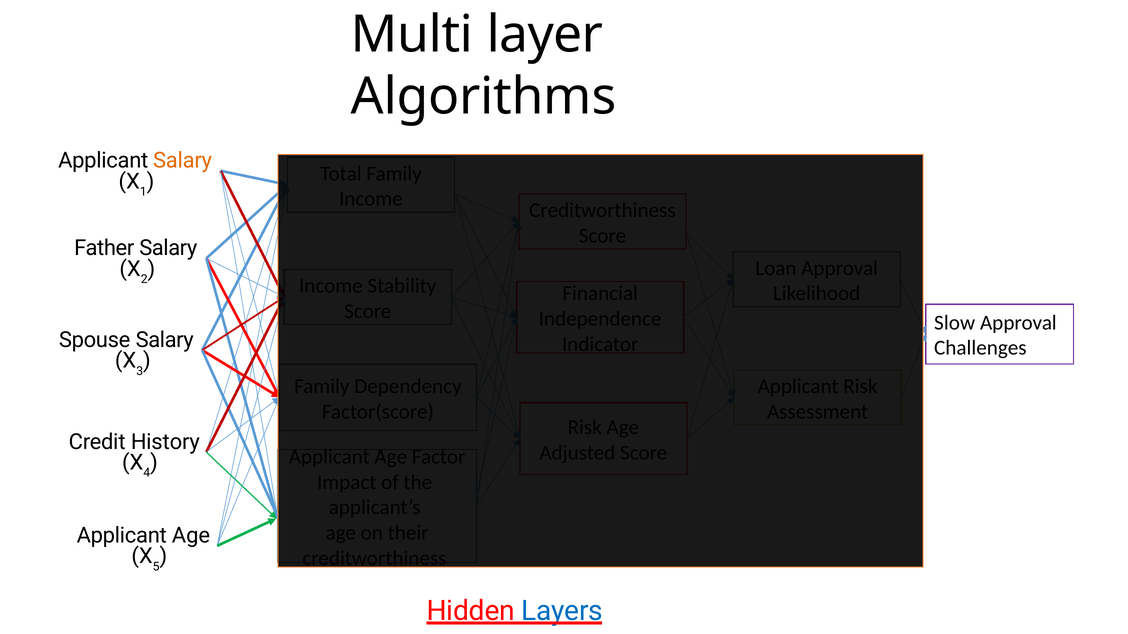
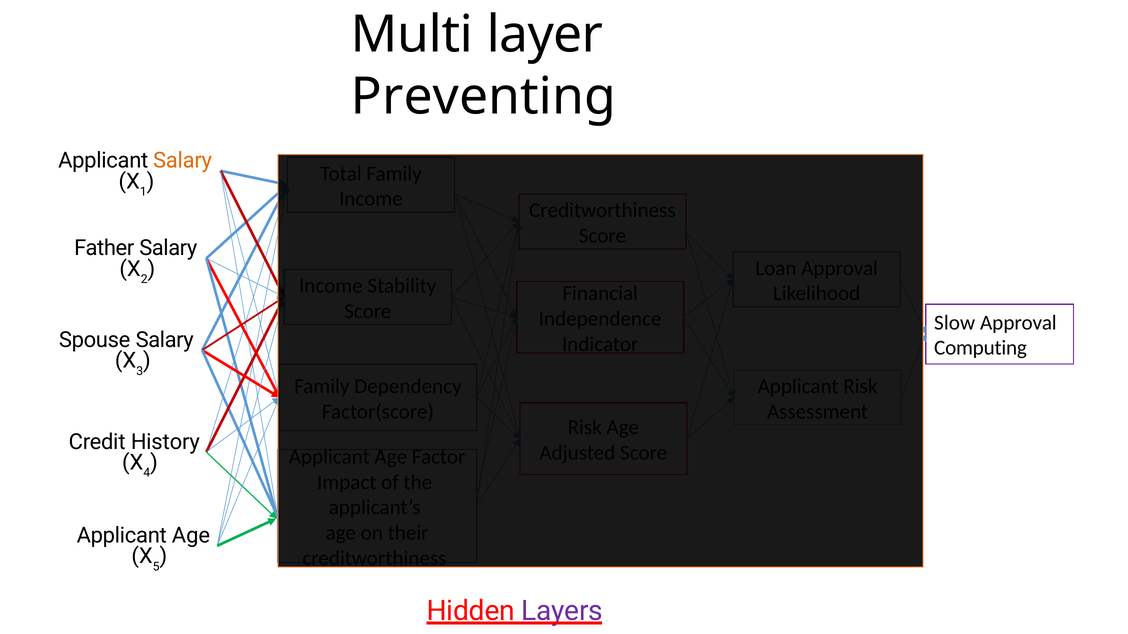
Algorithms: Algorithms -> Preventing
Challenges: Challenges -> Computing
Layers colour: blue -> purple
